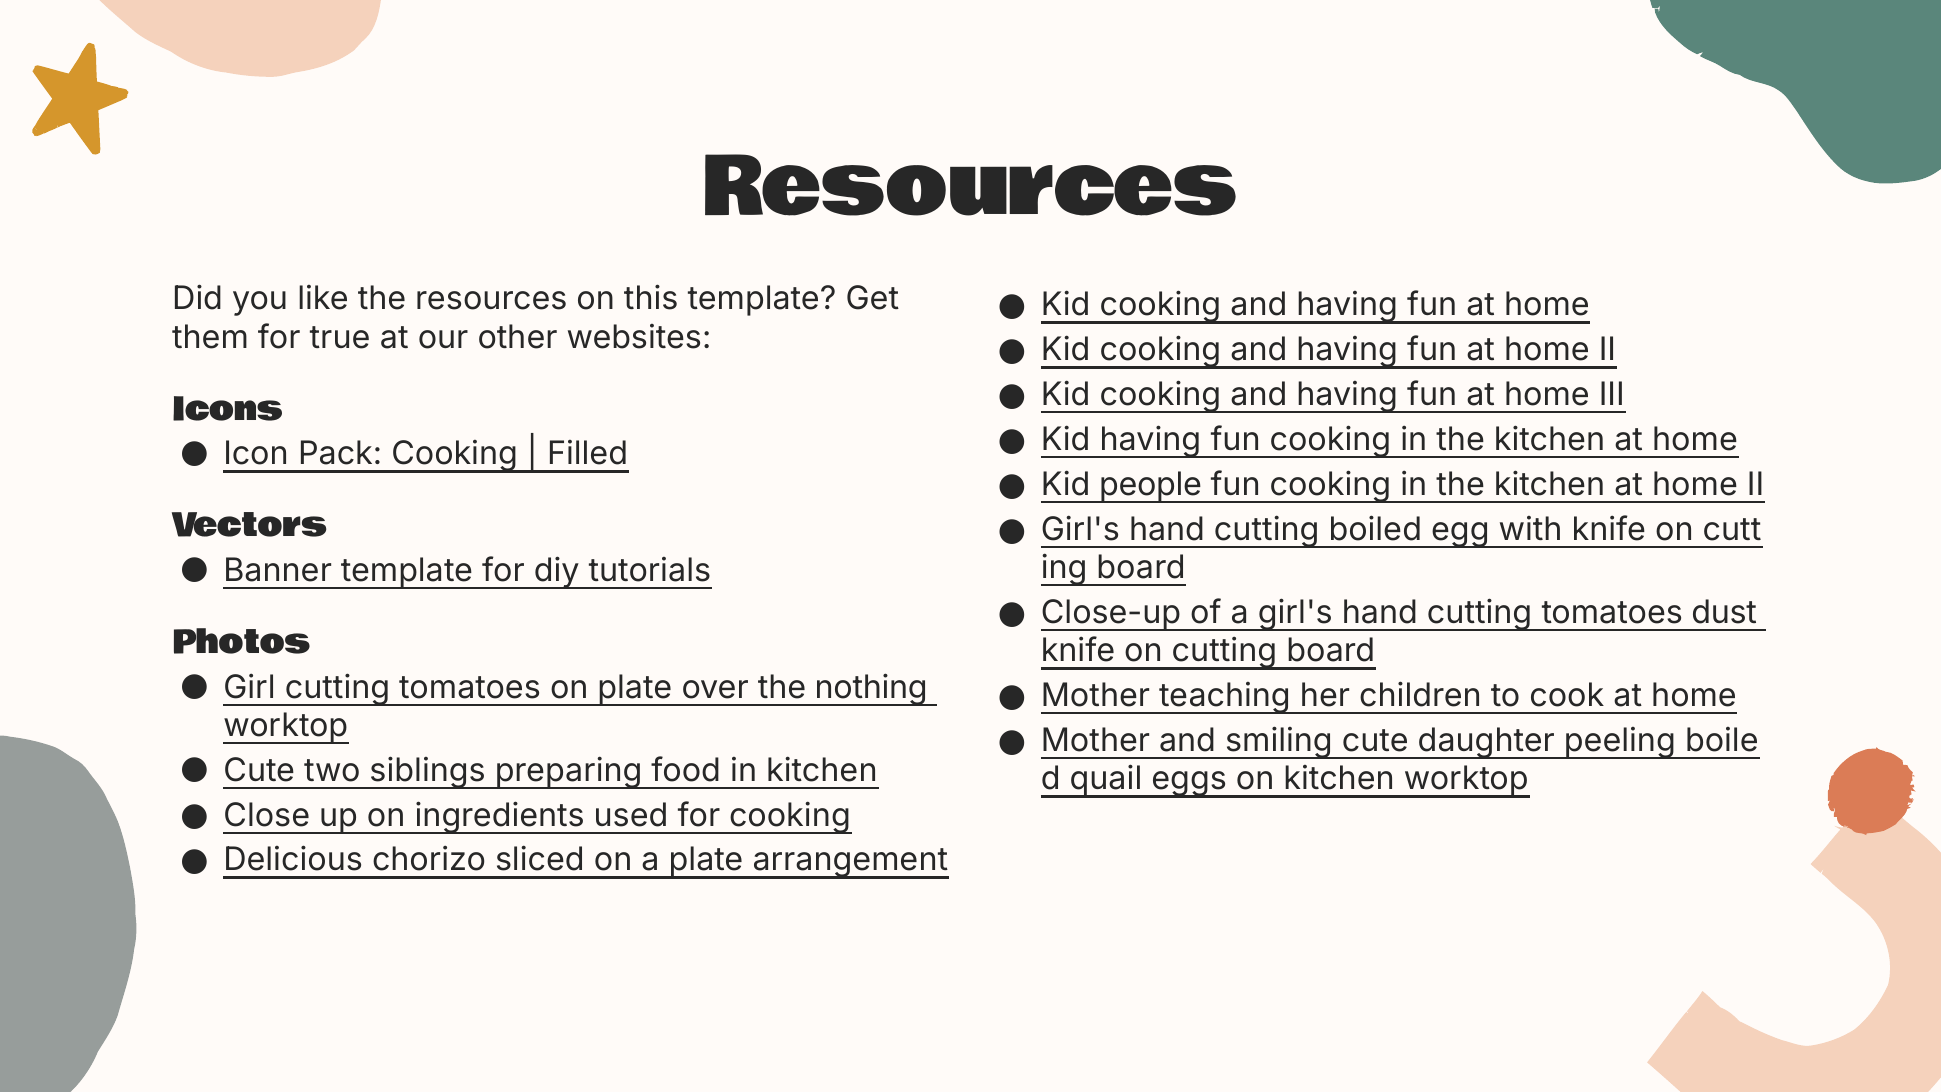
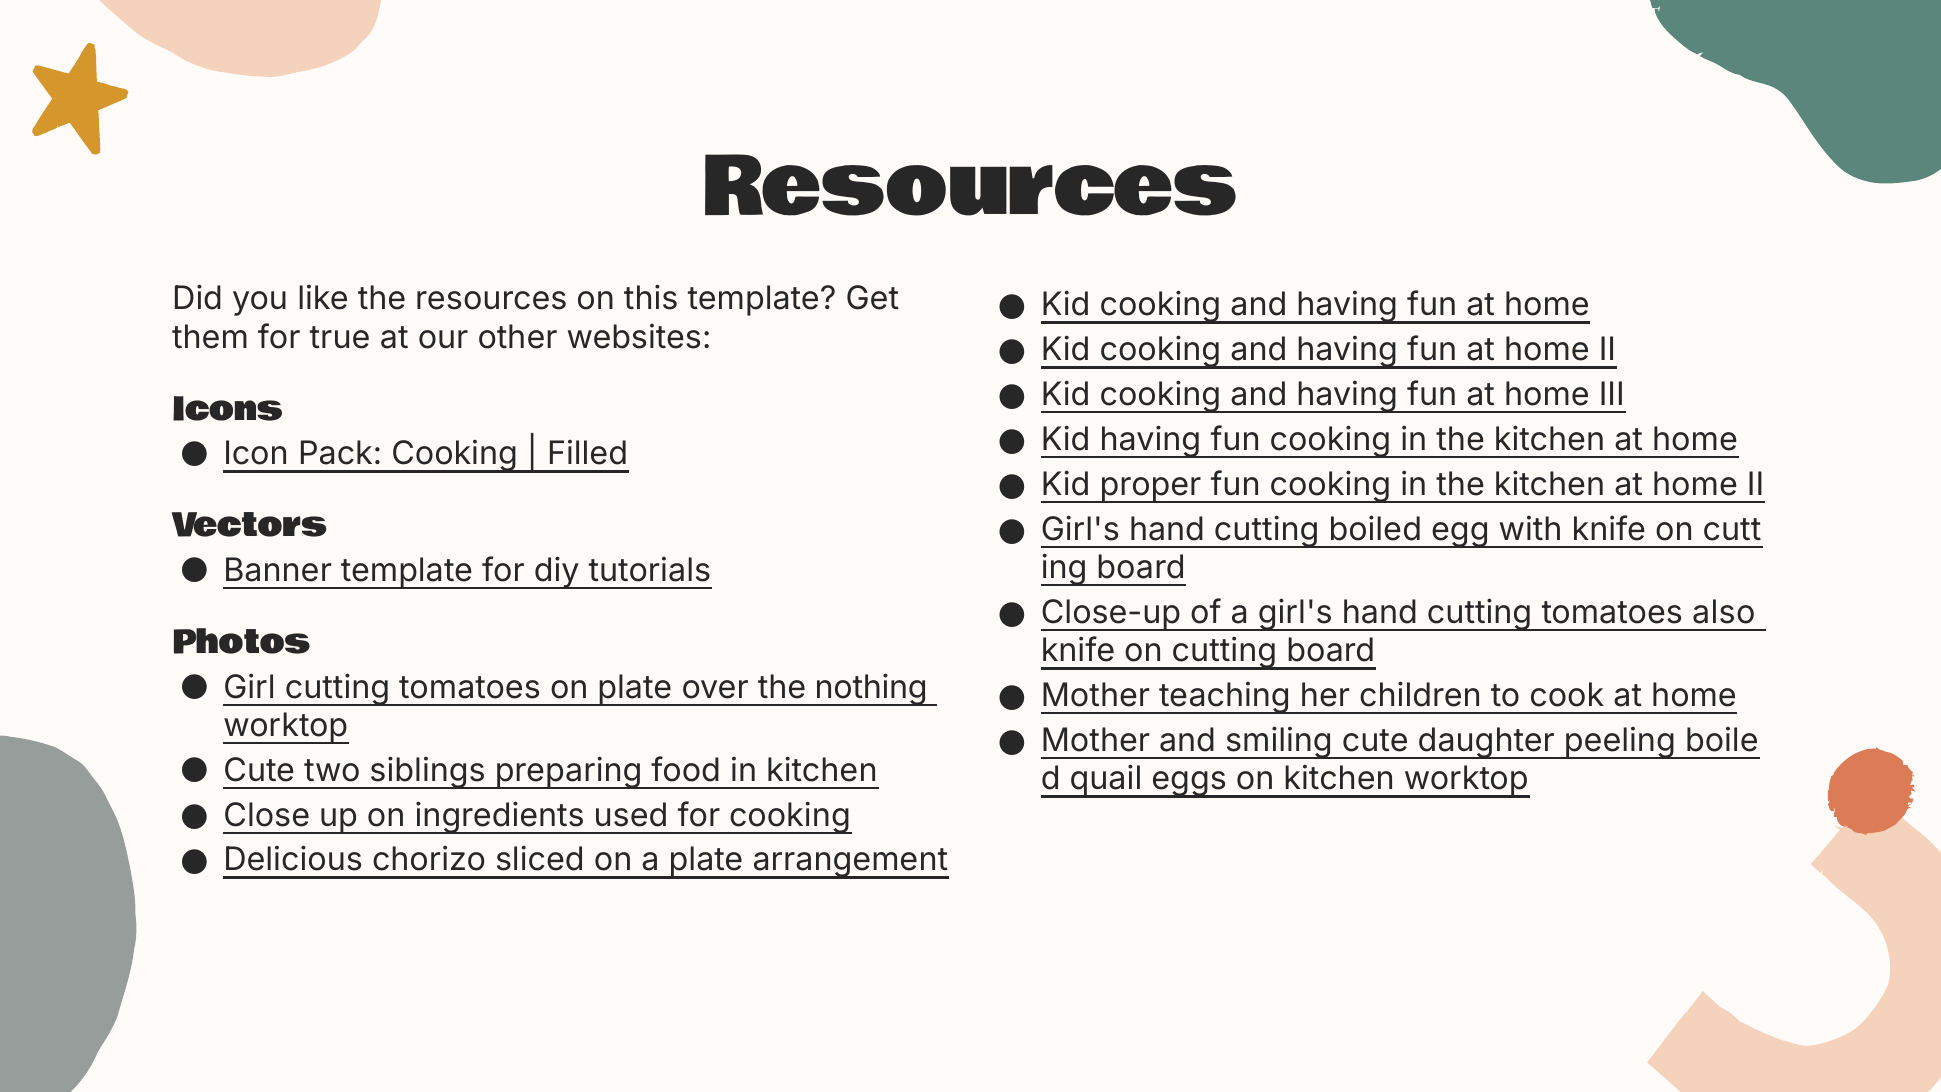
people: people -> proper
dust: dust -> also
